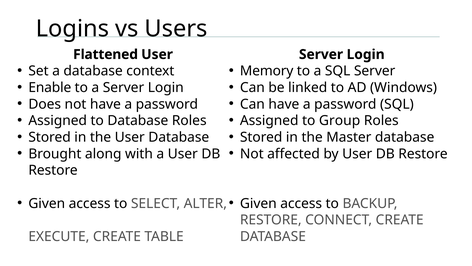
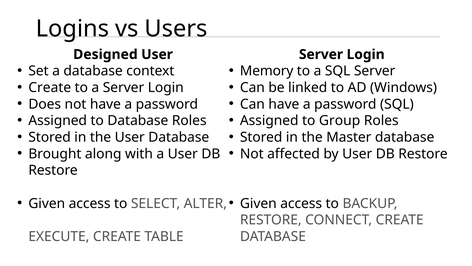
Flattened: Flattened -> Designed
Enable at (50, 87): Enable -> Create
